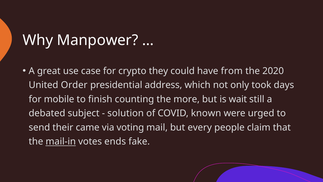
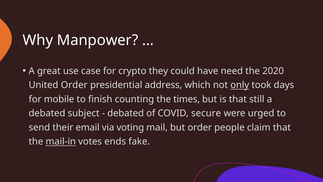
from: from -> need
only underline: none -> present
more: more -> times
is wait: wait -> that
solution at (126, 113): solution -> debated
known: known -> secure
came: came -> email
but every: every -> order
